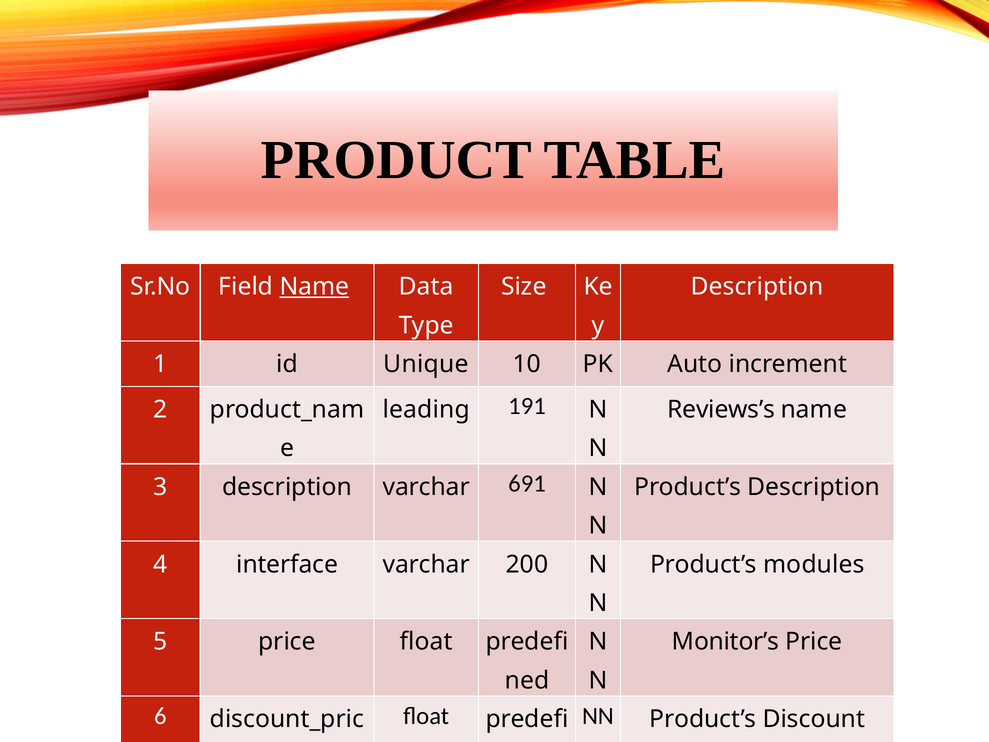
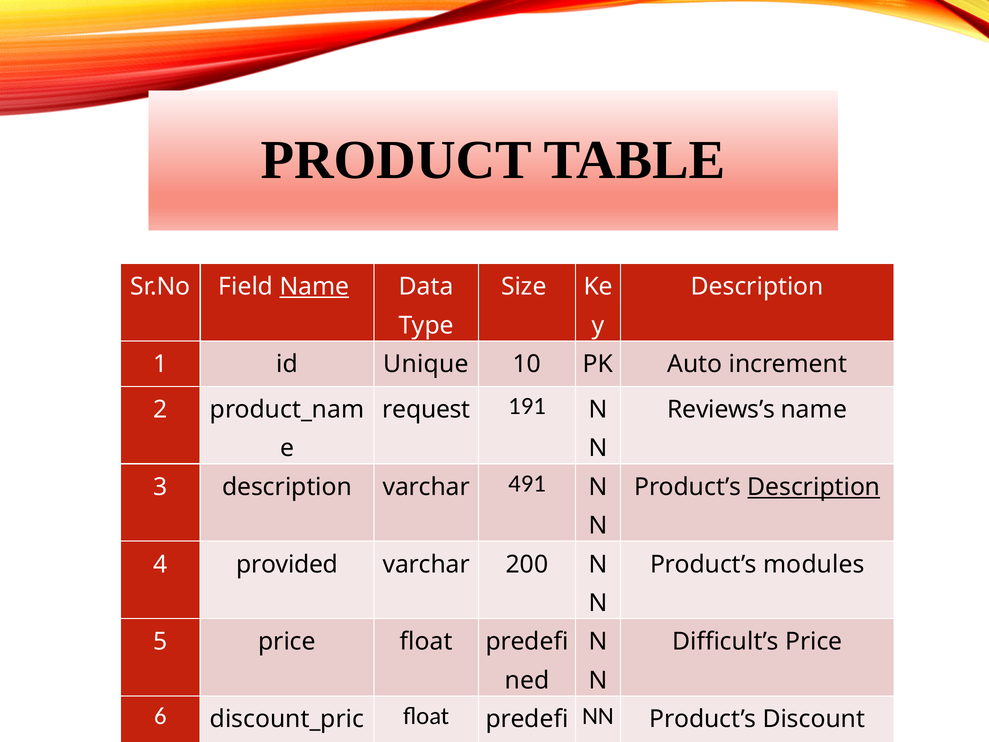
leading: leading -> request
691: 691 -> 491
Description at (814, 487) underline: none -> present
interface: interface -> provided
Monitor’s: Monitor’s -> Difficult’s
